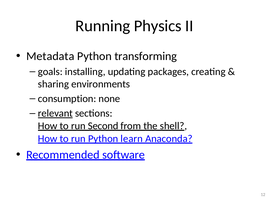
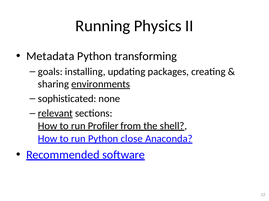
environments underline: none -> present
consumption: consumption -> sophisticated
Second: Second -> Profiler
learn: learn -> close
